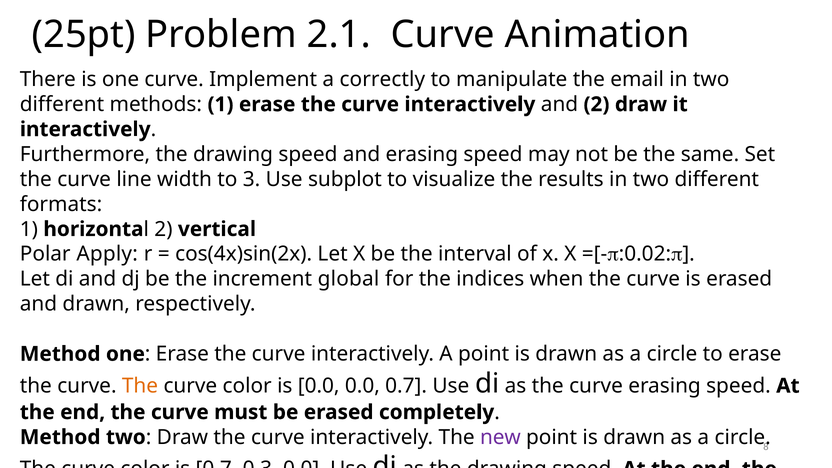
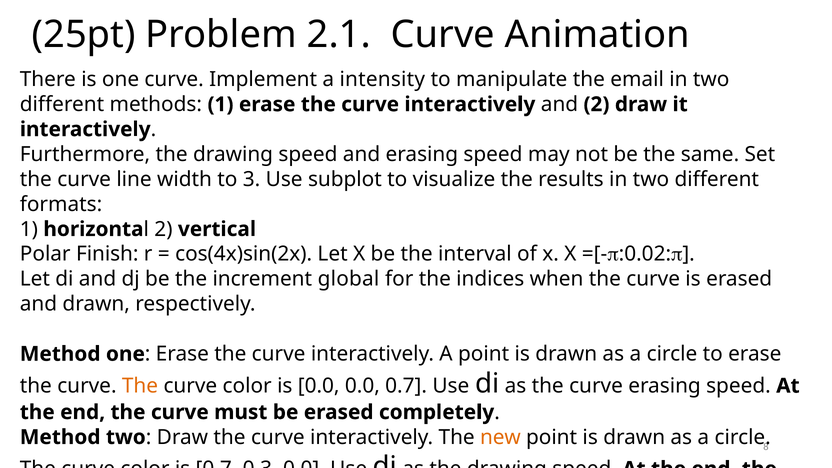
correctly: correctly -> intensity
Apply: Apply -> Finish
new colour: purple -> orange
